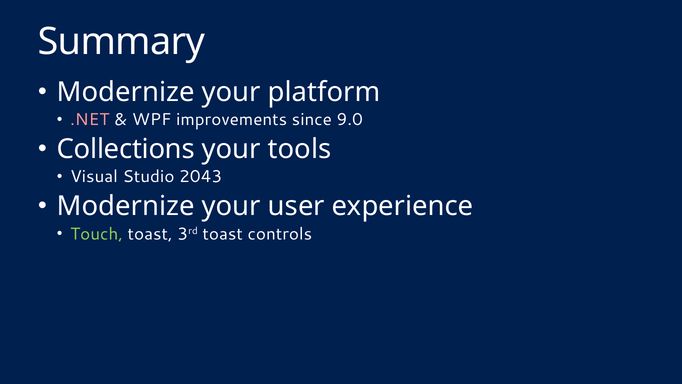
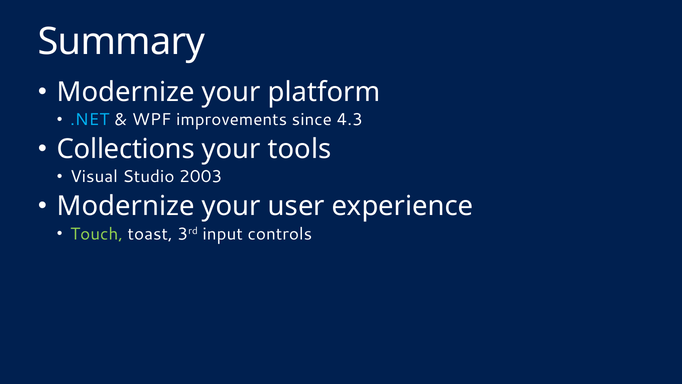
.NET colour: pink -> light blue
9.0: 9.0 -> 4.3
2043: 2043 -> 2003
3rd toast: toast -> input
